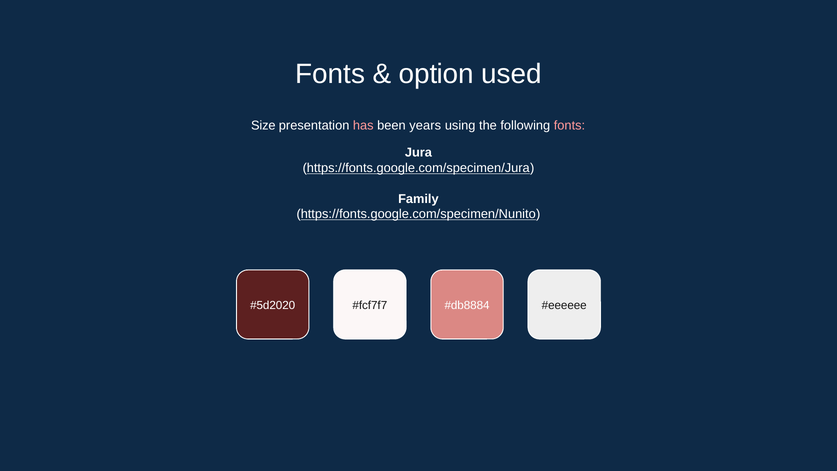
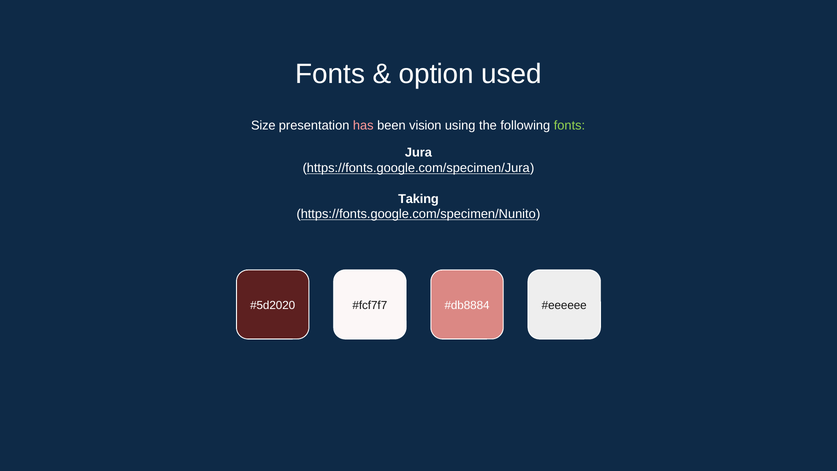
years: years -> vision
fonts at (569, 126) colour: pink -> light green
Family: Family -> Taking
